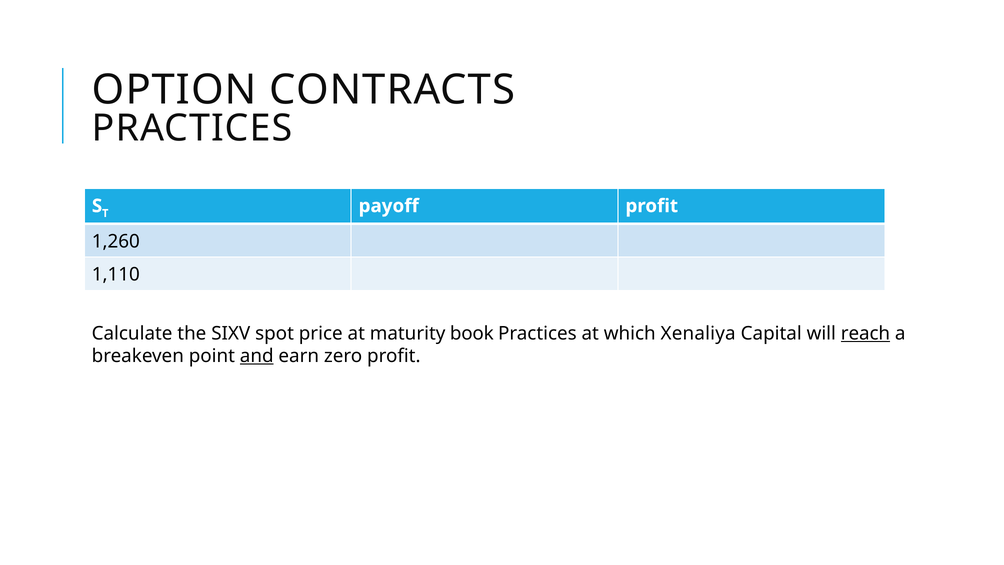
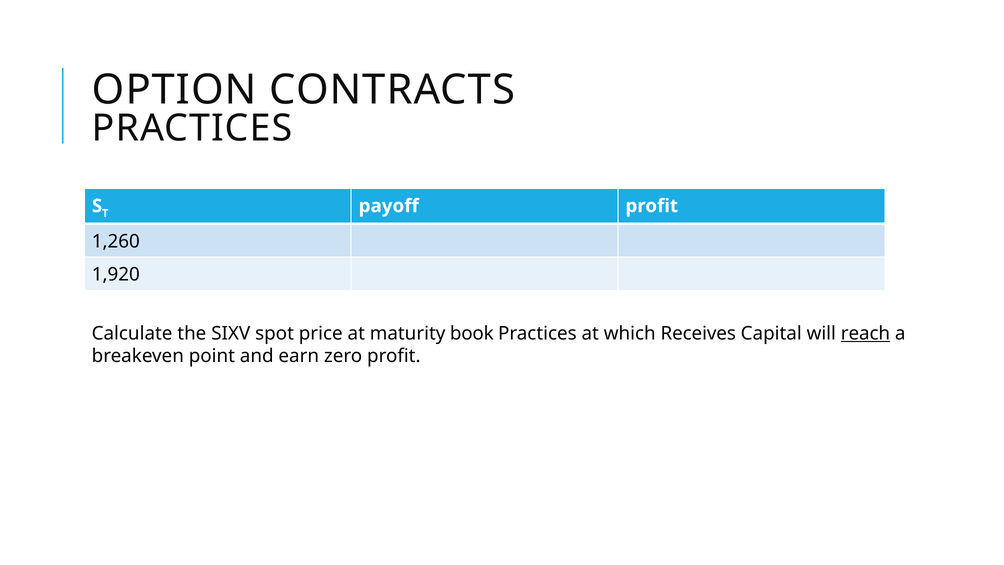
1,110: 1,110 -> 1,920
Xenaliya: Xenaliya -> Receives
and underline: present -> none
